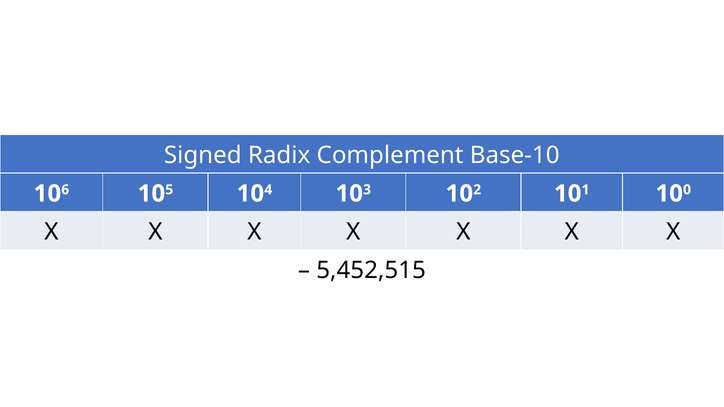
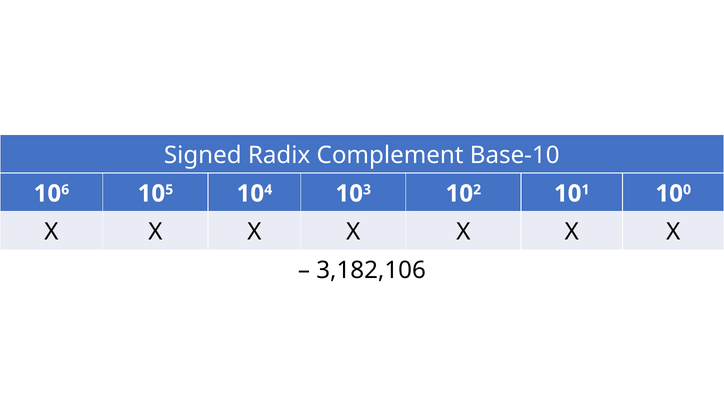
5,452,515: 5,452,515 -> 3,182,106
